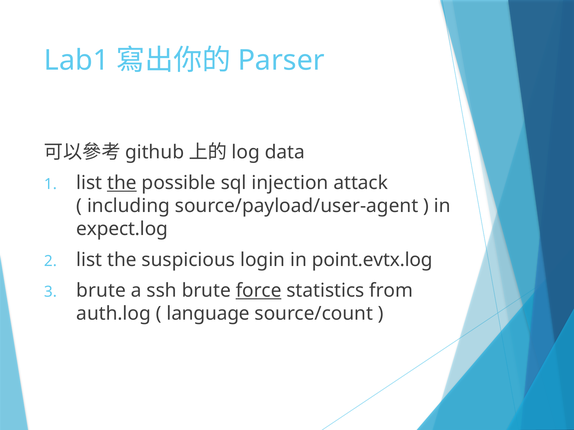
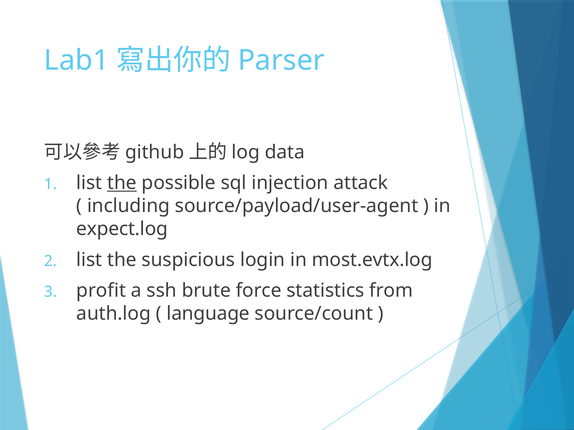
point.evtx.log: point.evtx.log -> most.evtx.log
brute at (101, 291): brute -> profit
force underline: present -> none
